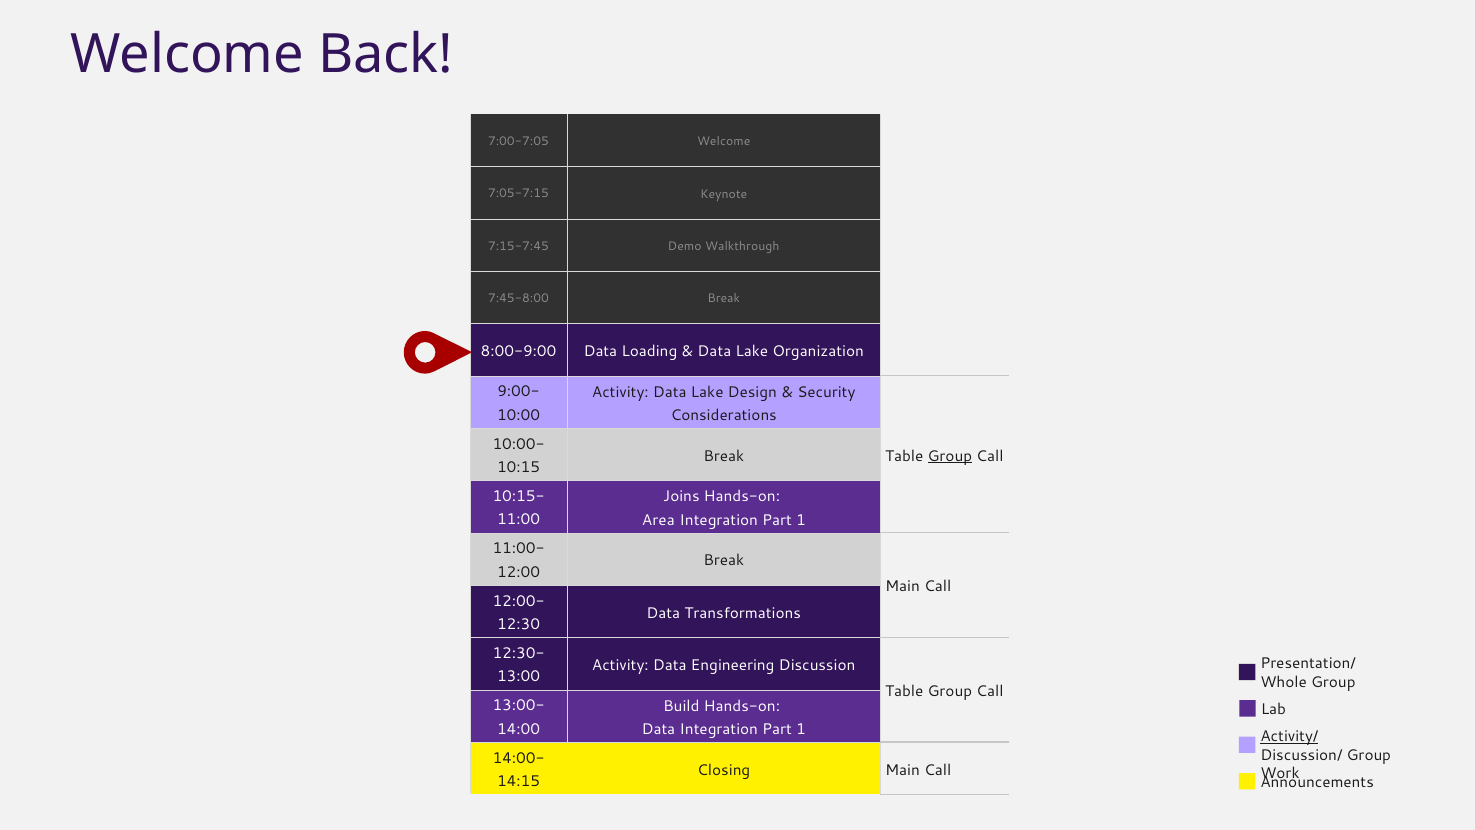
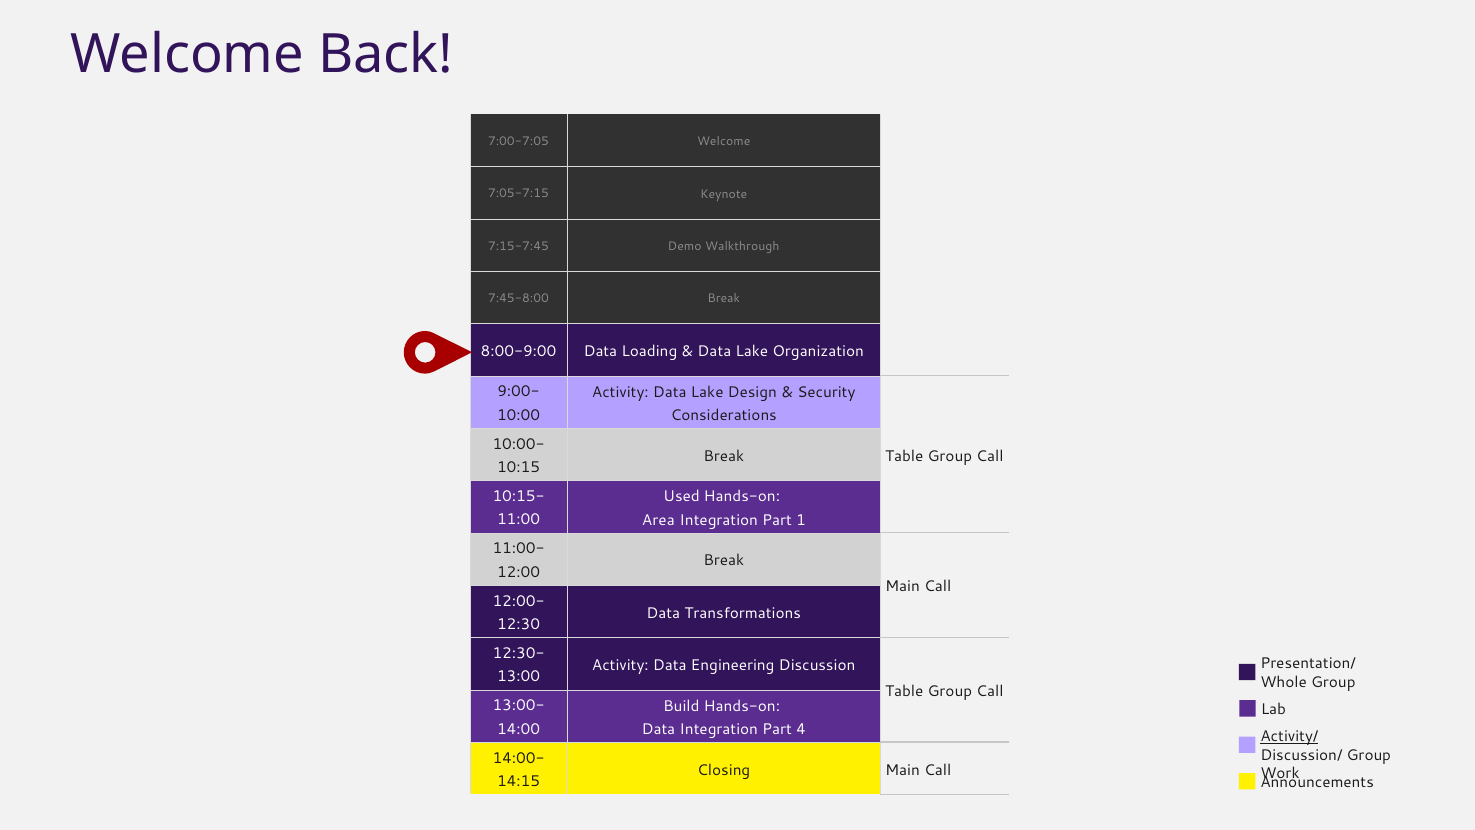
Group at (950, 456) underline: present -> none
Joins: Joins -> Used
Data Integration Part 1: 1 -> 4
